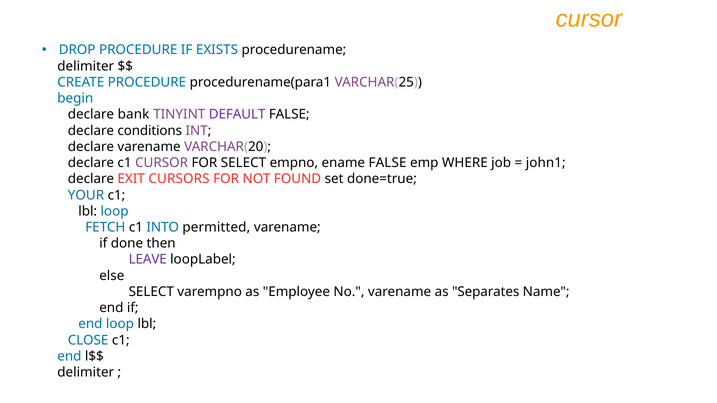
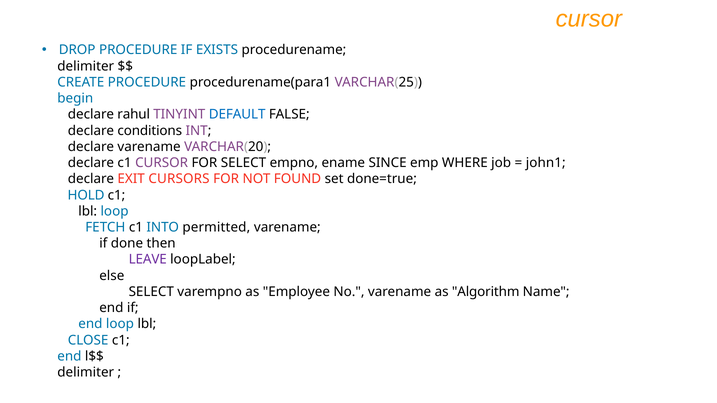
bank: bank -> rahul
DEFAULT colour: purple -> blue
ename FALSE: FALSE -> SINCE
YOUR: YOUR -> HOLD
Separates: Separates -> Algorithm
